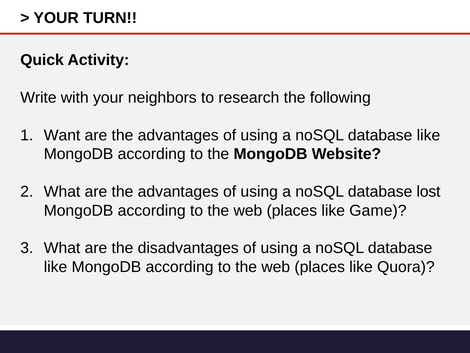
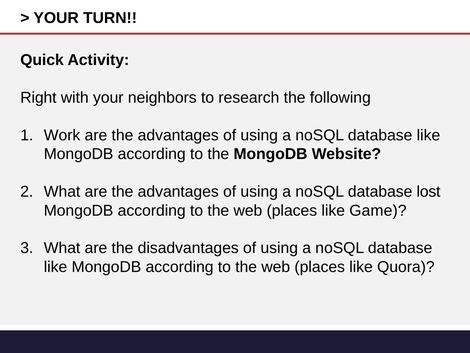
Write: Write -> Right
Want: Want -> Work
